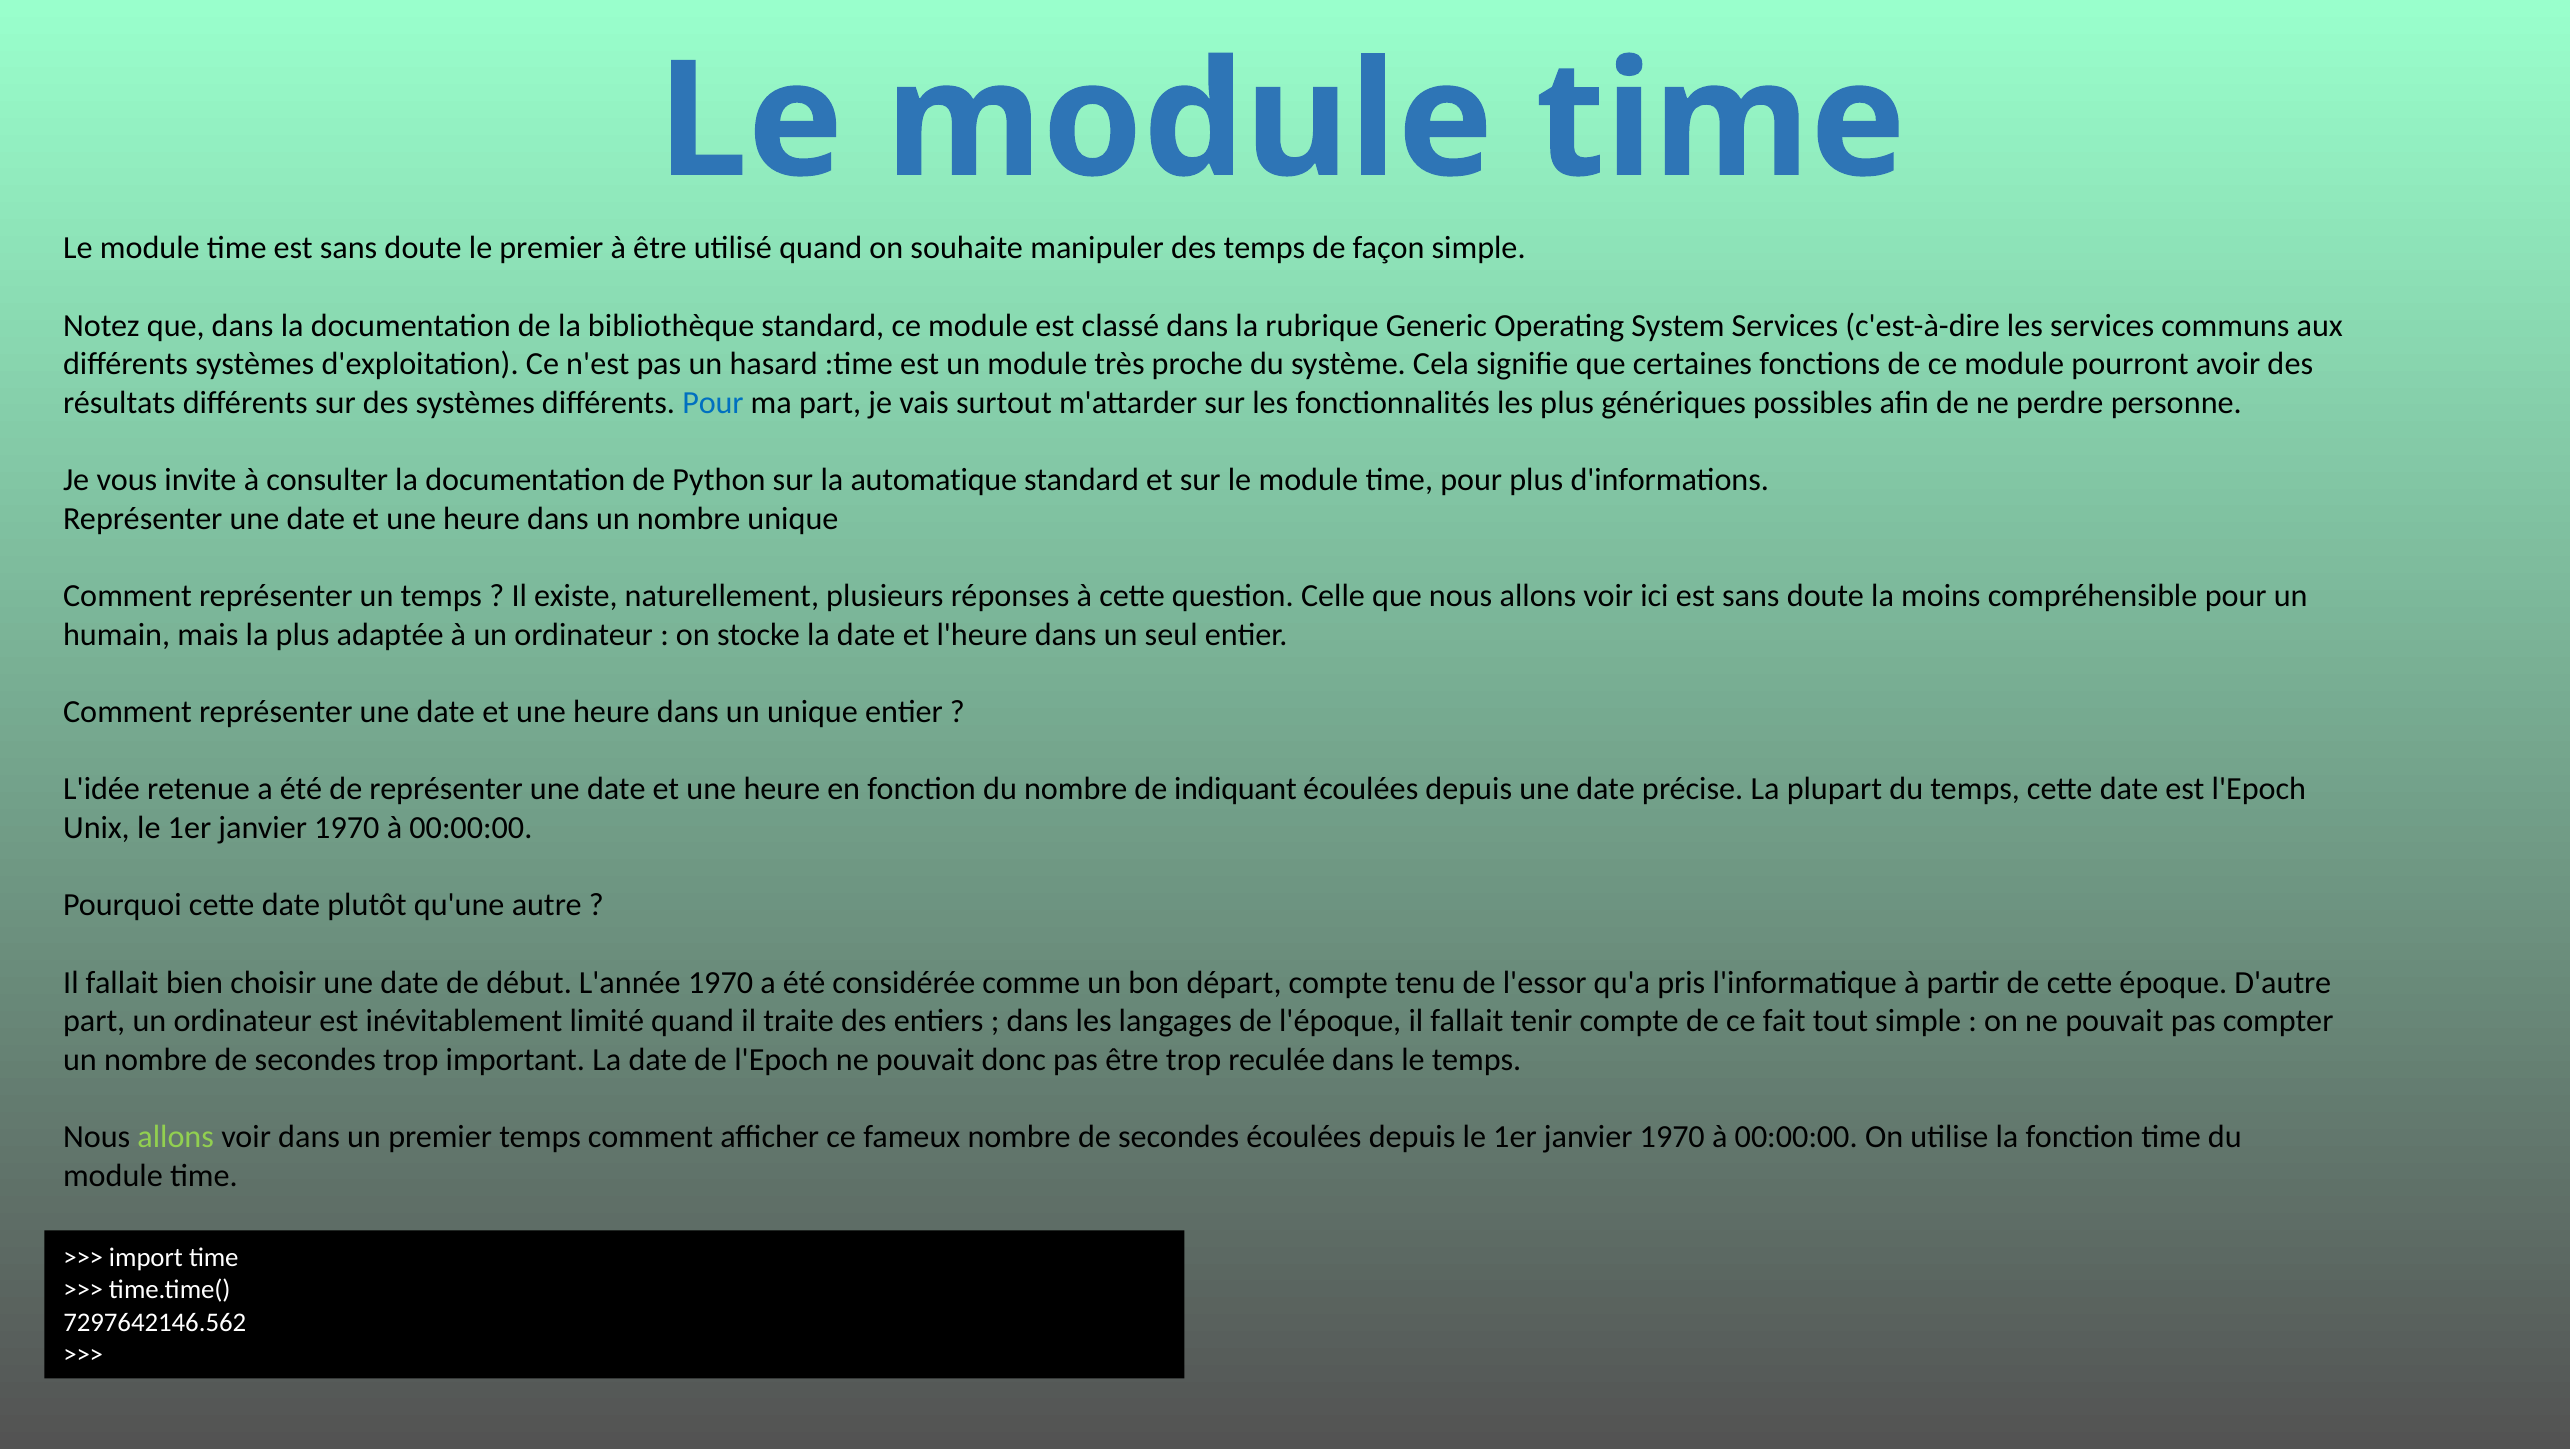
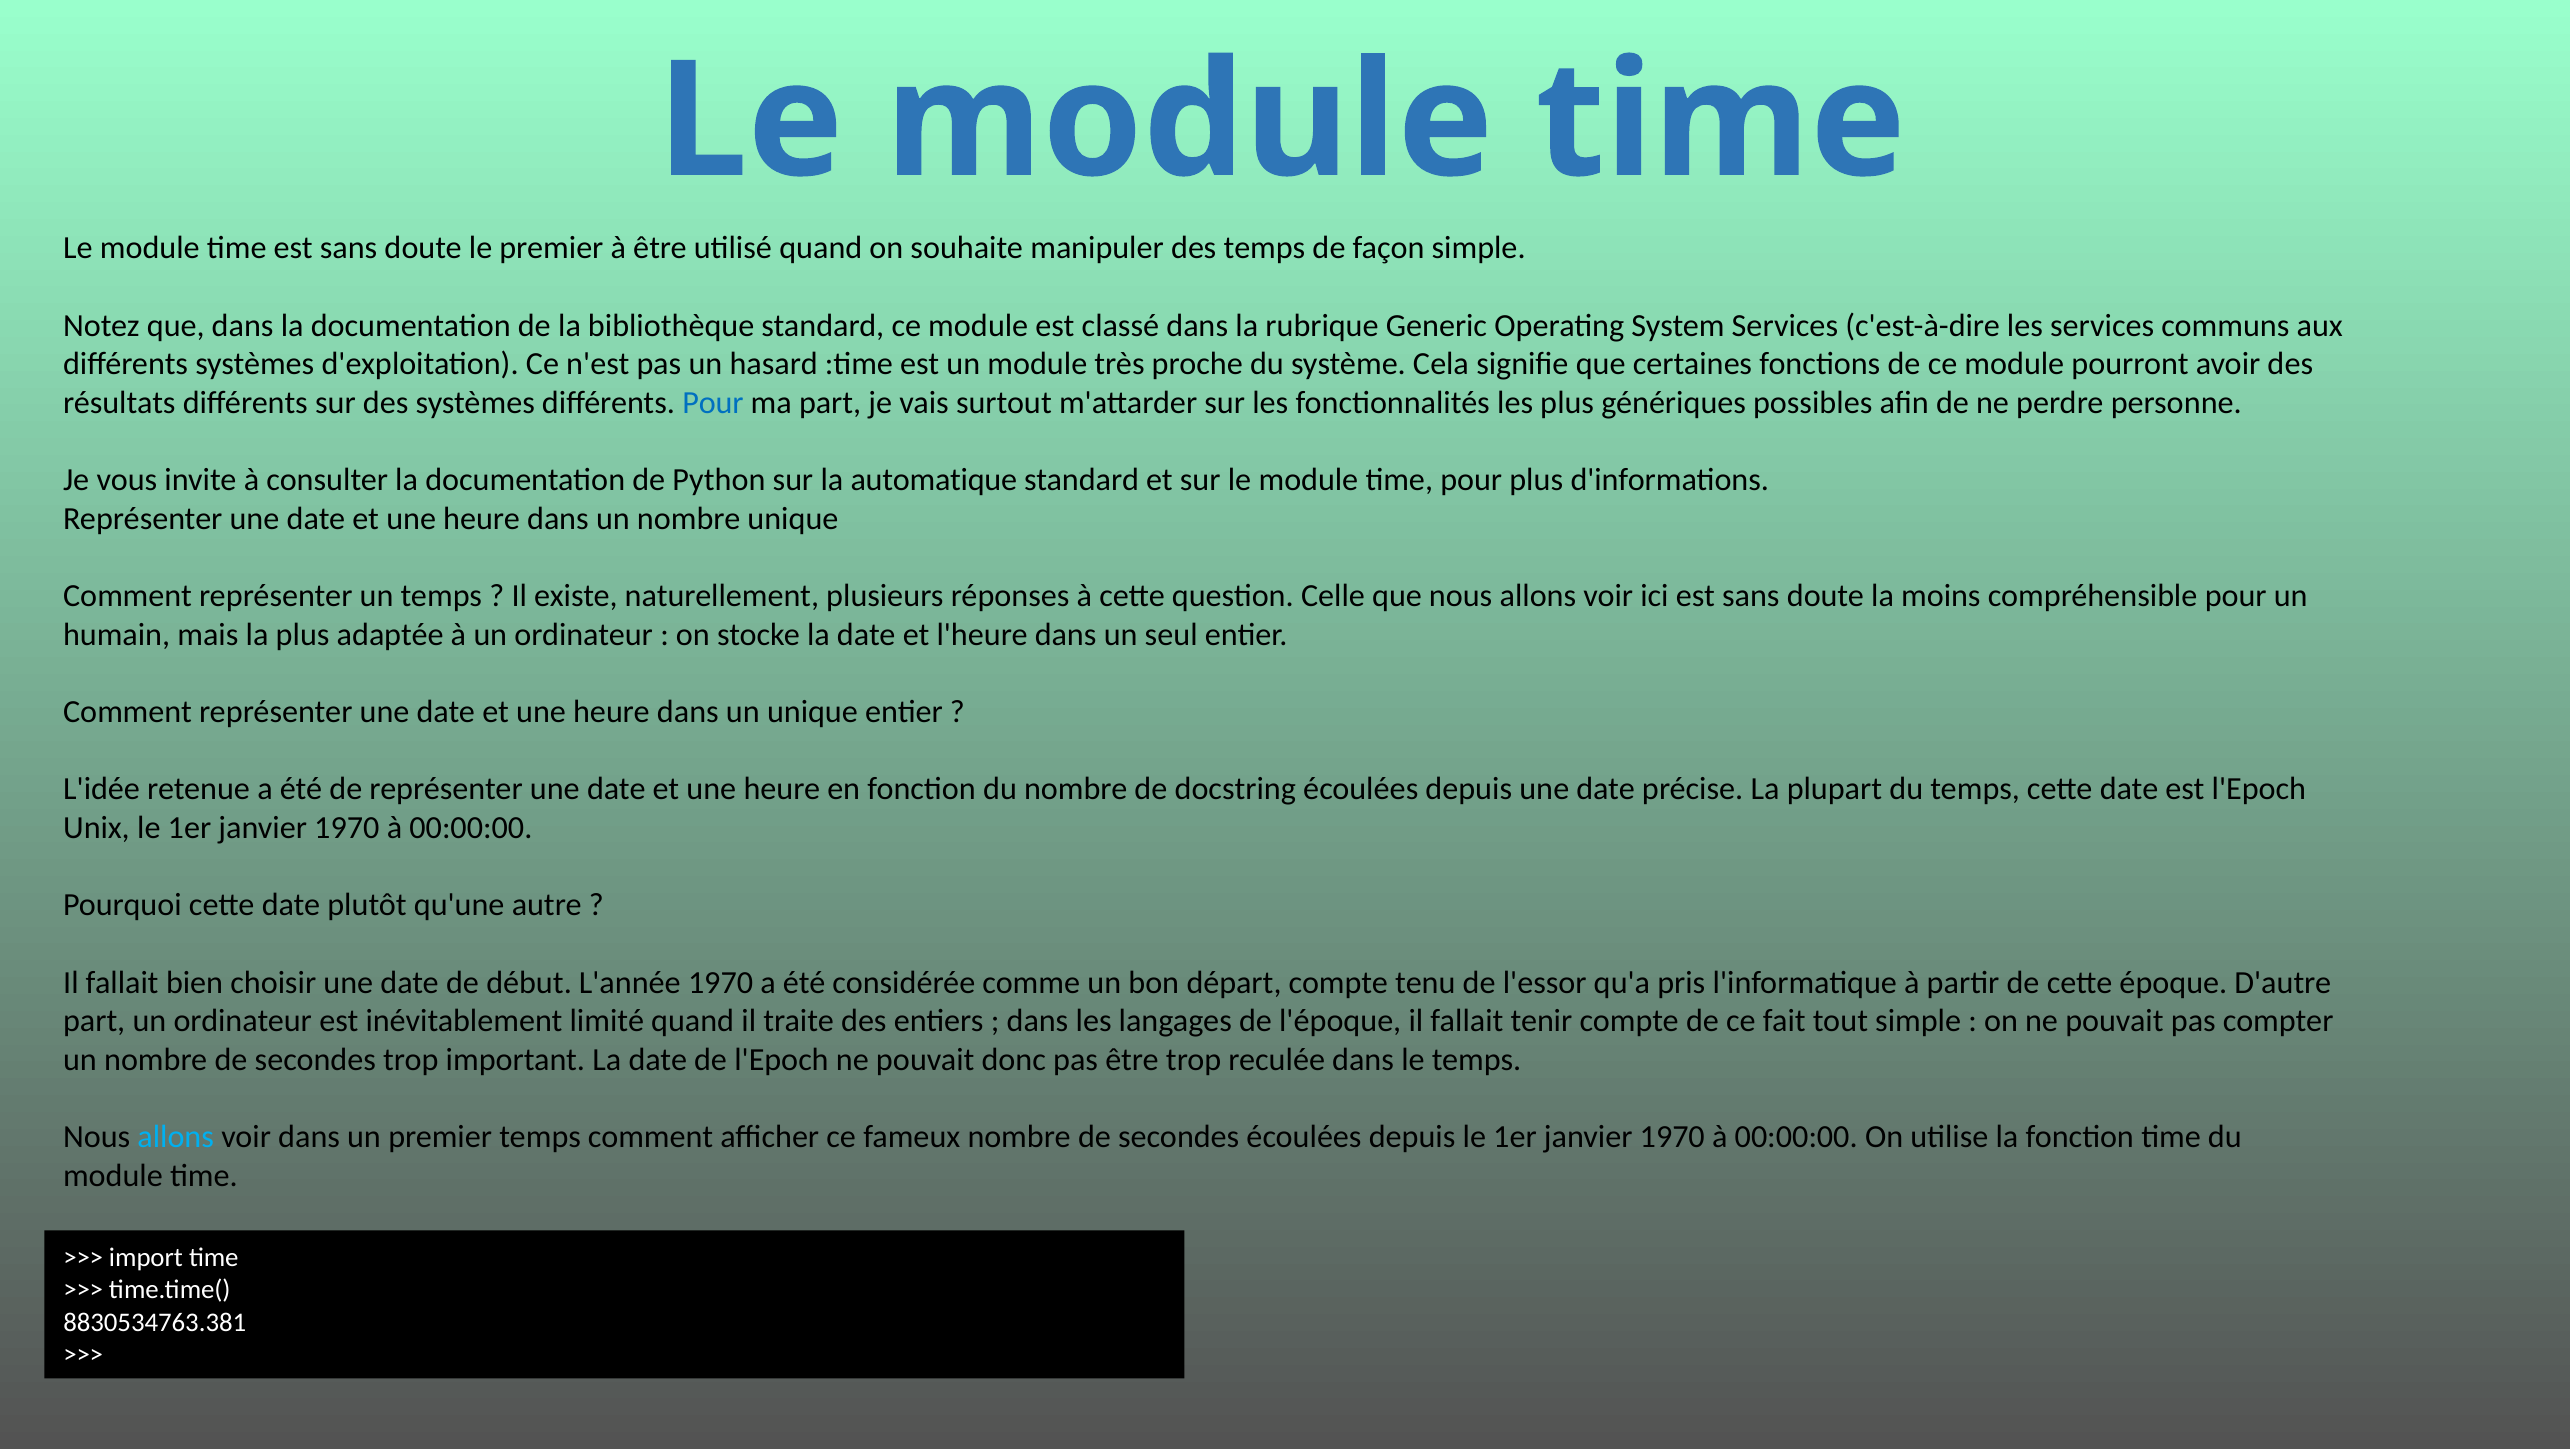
indiquant: indiquant -> docstring
allons at (176, 1137) colour: light green -> light blue
7297642146.562: 7297642146.562 -> 8830534763.381
